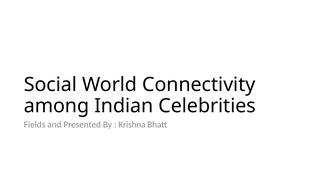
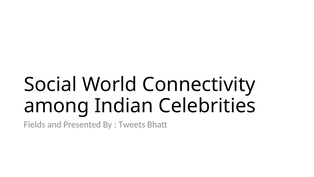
Krishna: Krishna -> Tweets
